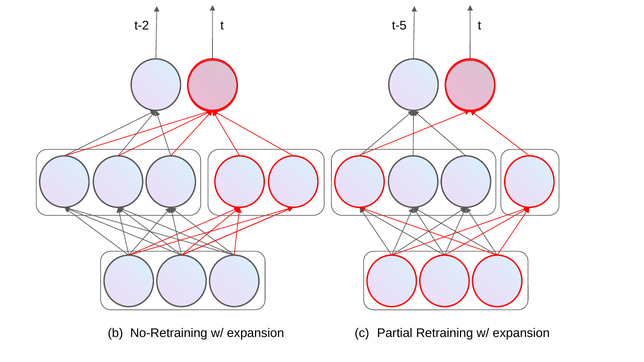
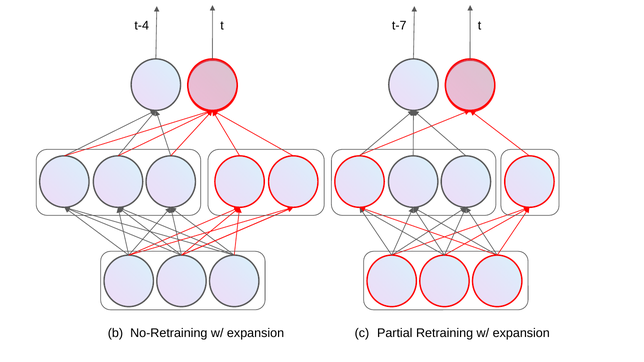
t-2: t-2 -> t-4
t-5: t-5 -> t-7
